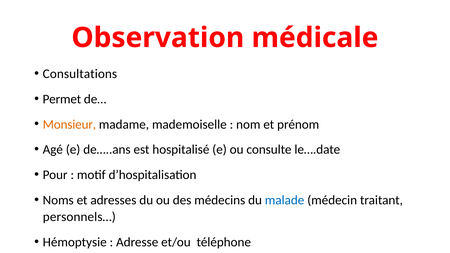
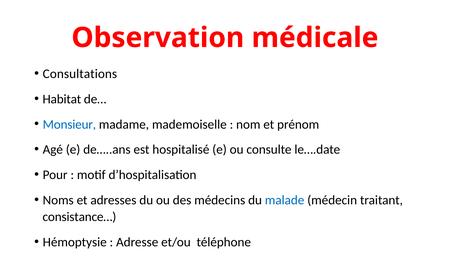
Permet: Permet -> Habitat
Monsieur colour: orange -> blue
personnels…: personnels… -> consistance…
